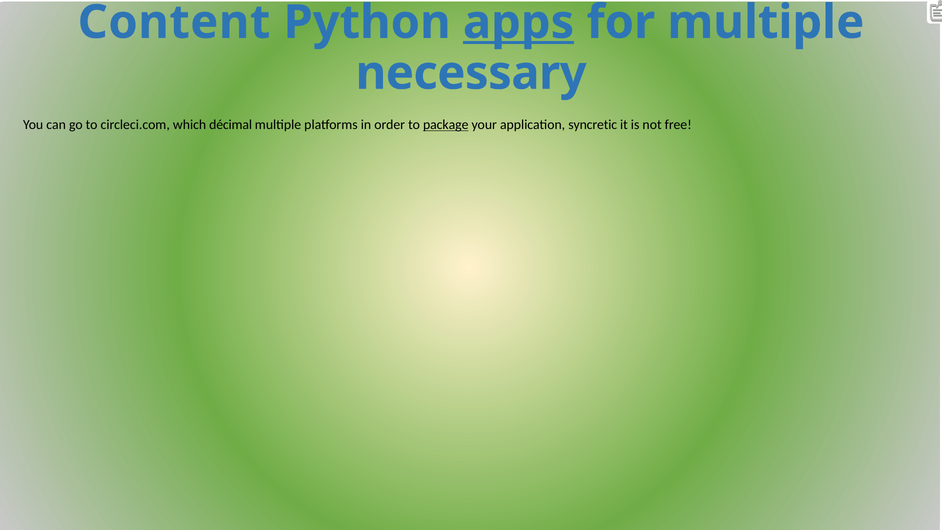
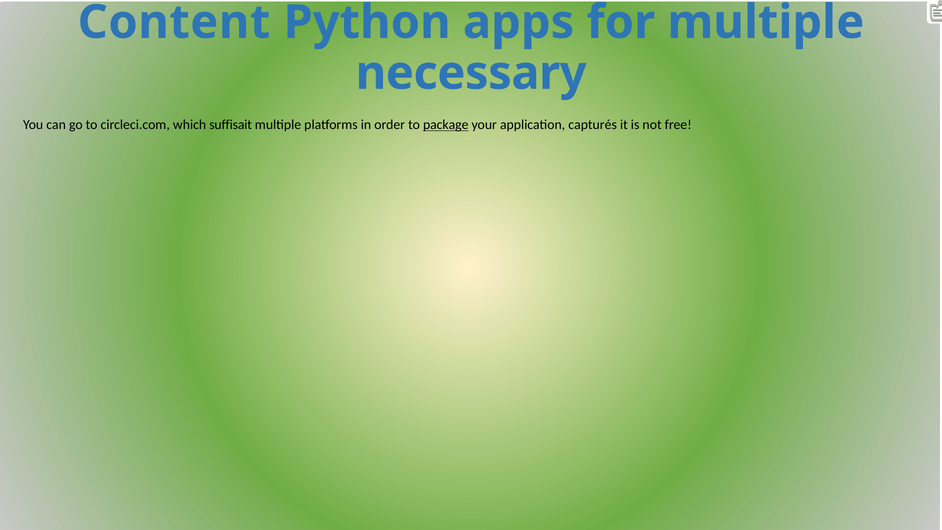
apps underline: present -> none
décimal: décimal -> suffisait
syncretic: syncretic -> capturés
